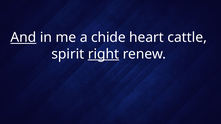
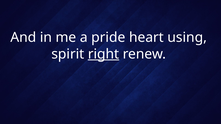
And underline: present -> none
chide: chide -> pride
cattle: cattle -> using
